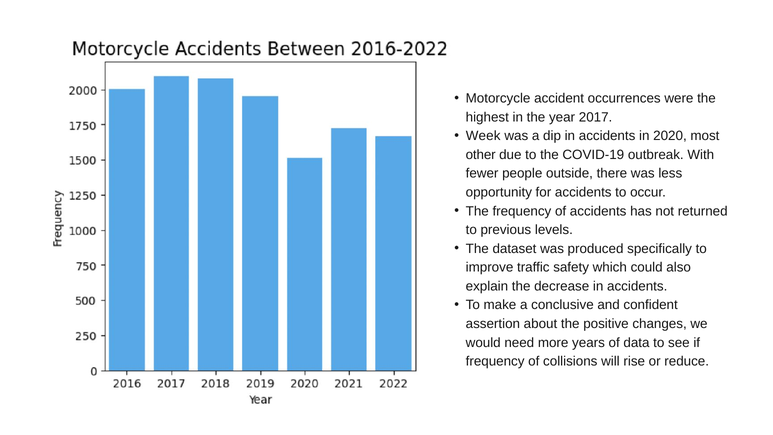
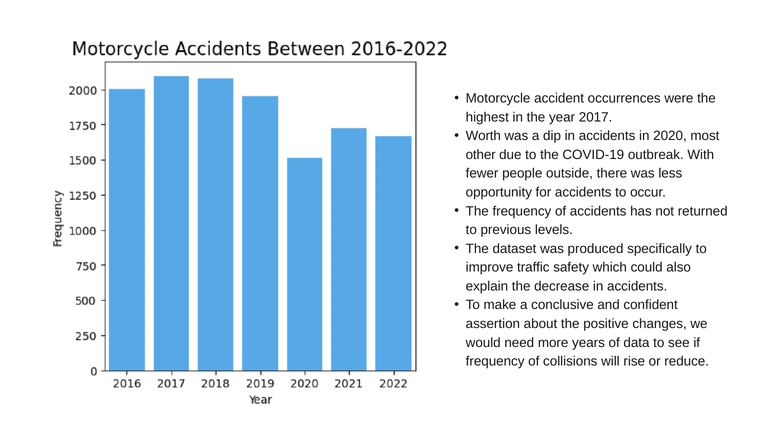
Week: Week -> Worth
